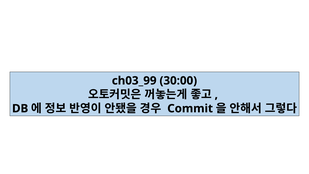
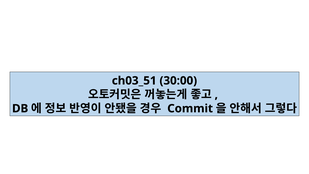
ch03_99: ch03_99 -> ch03_51
